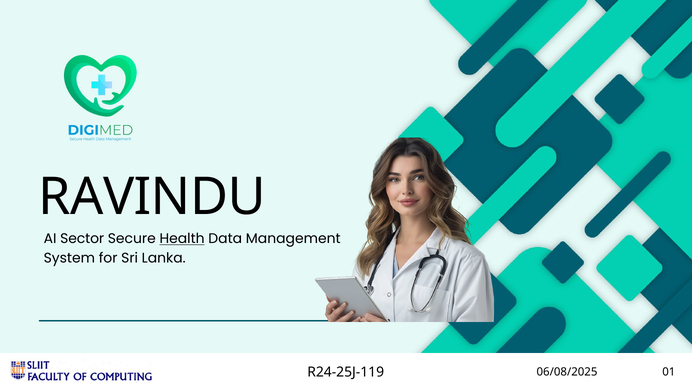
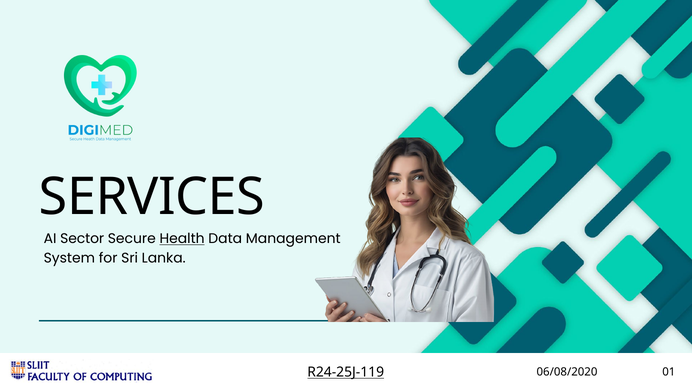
RAVINDU: RAVINDU -> SERVICES
R24-25J-119 underline: none -> present
06/08/2025: 06/08/2025 -> 06/08/2020
